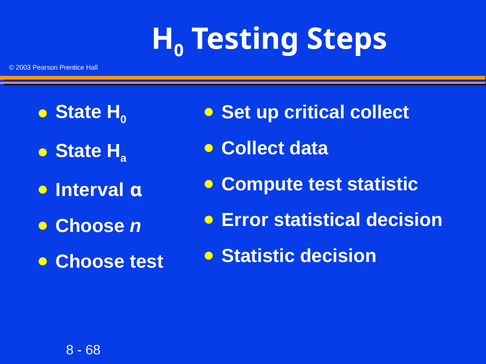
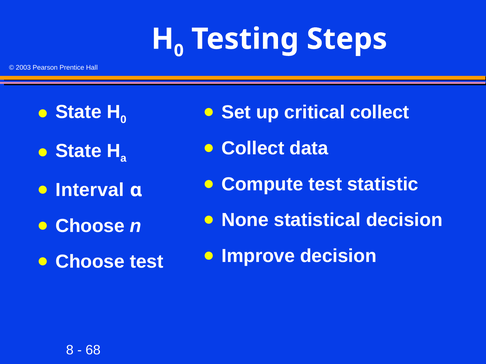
Error: Error -> None
Statistic at (258, 256): Statistic -> Improve
